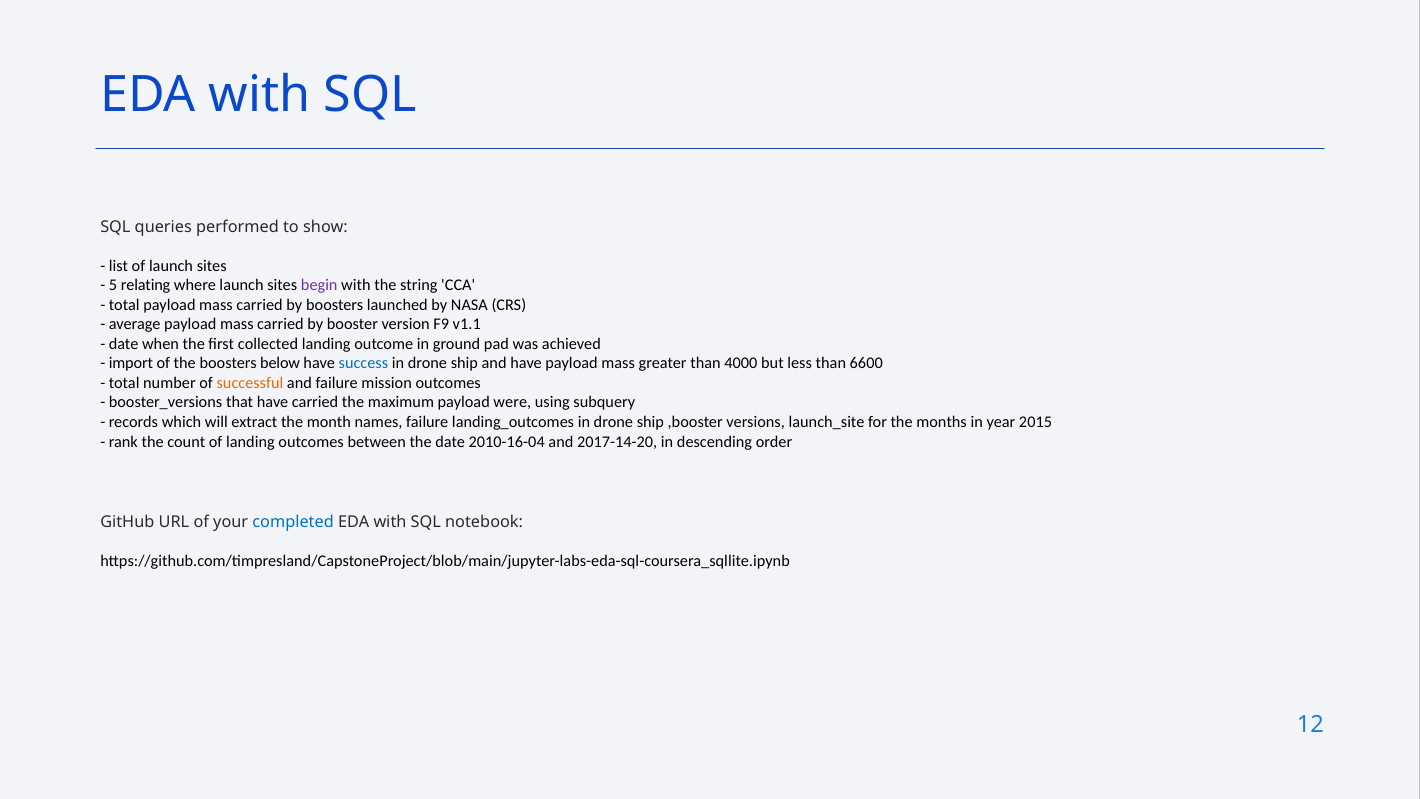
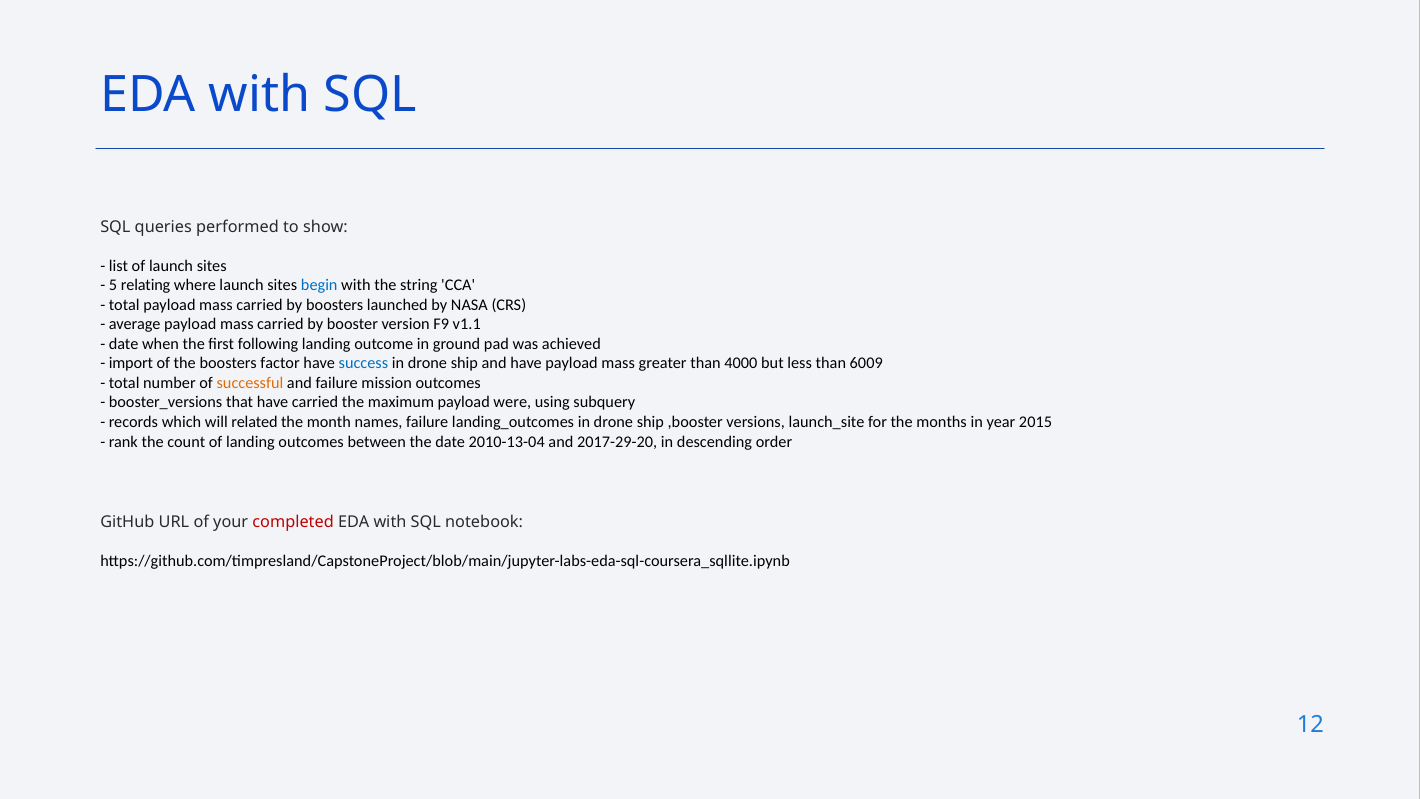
begin colour: purple -> blue
collected: collected -> following
below: below -> factor
6600: 6600 -> 6009
extract: extract -> related
2010-16-04: 2010-16-04 -> 2010-13-04
2017-14-20: 2017-14-20 -> 2017-29-20
completed colour: blue -> red
